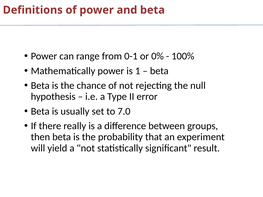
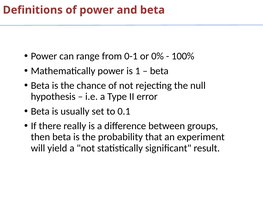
7.0: 7.0 -> 0.1
